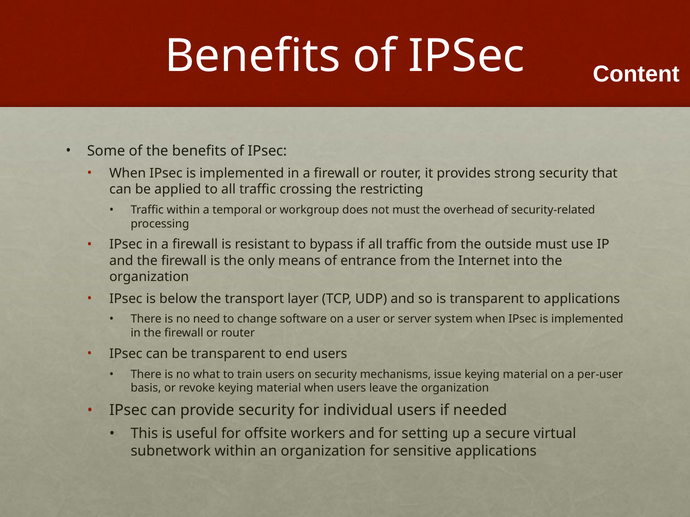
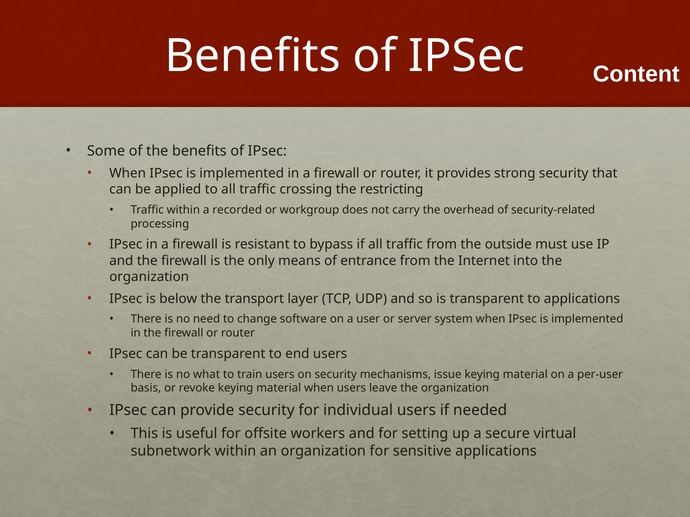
temporal: temporal -> recorded
not must: must -> carry
